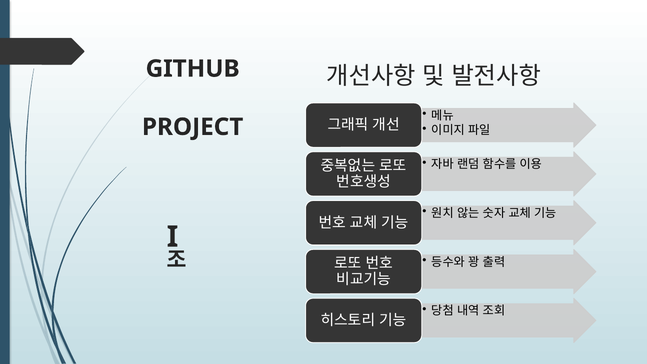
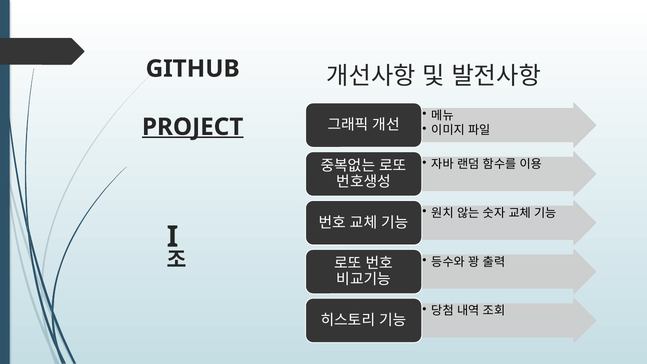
PROJECT underline: none -> present
